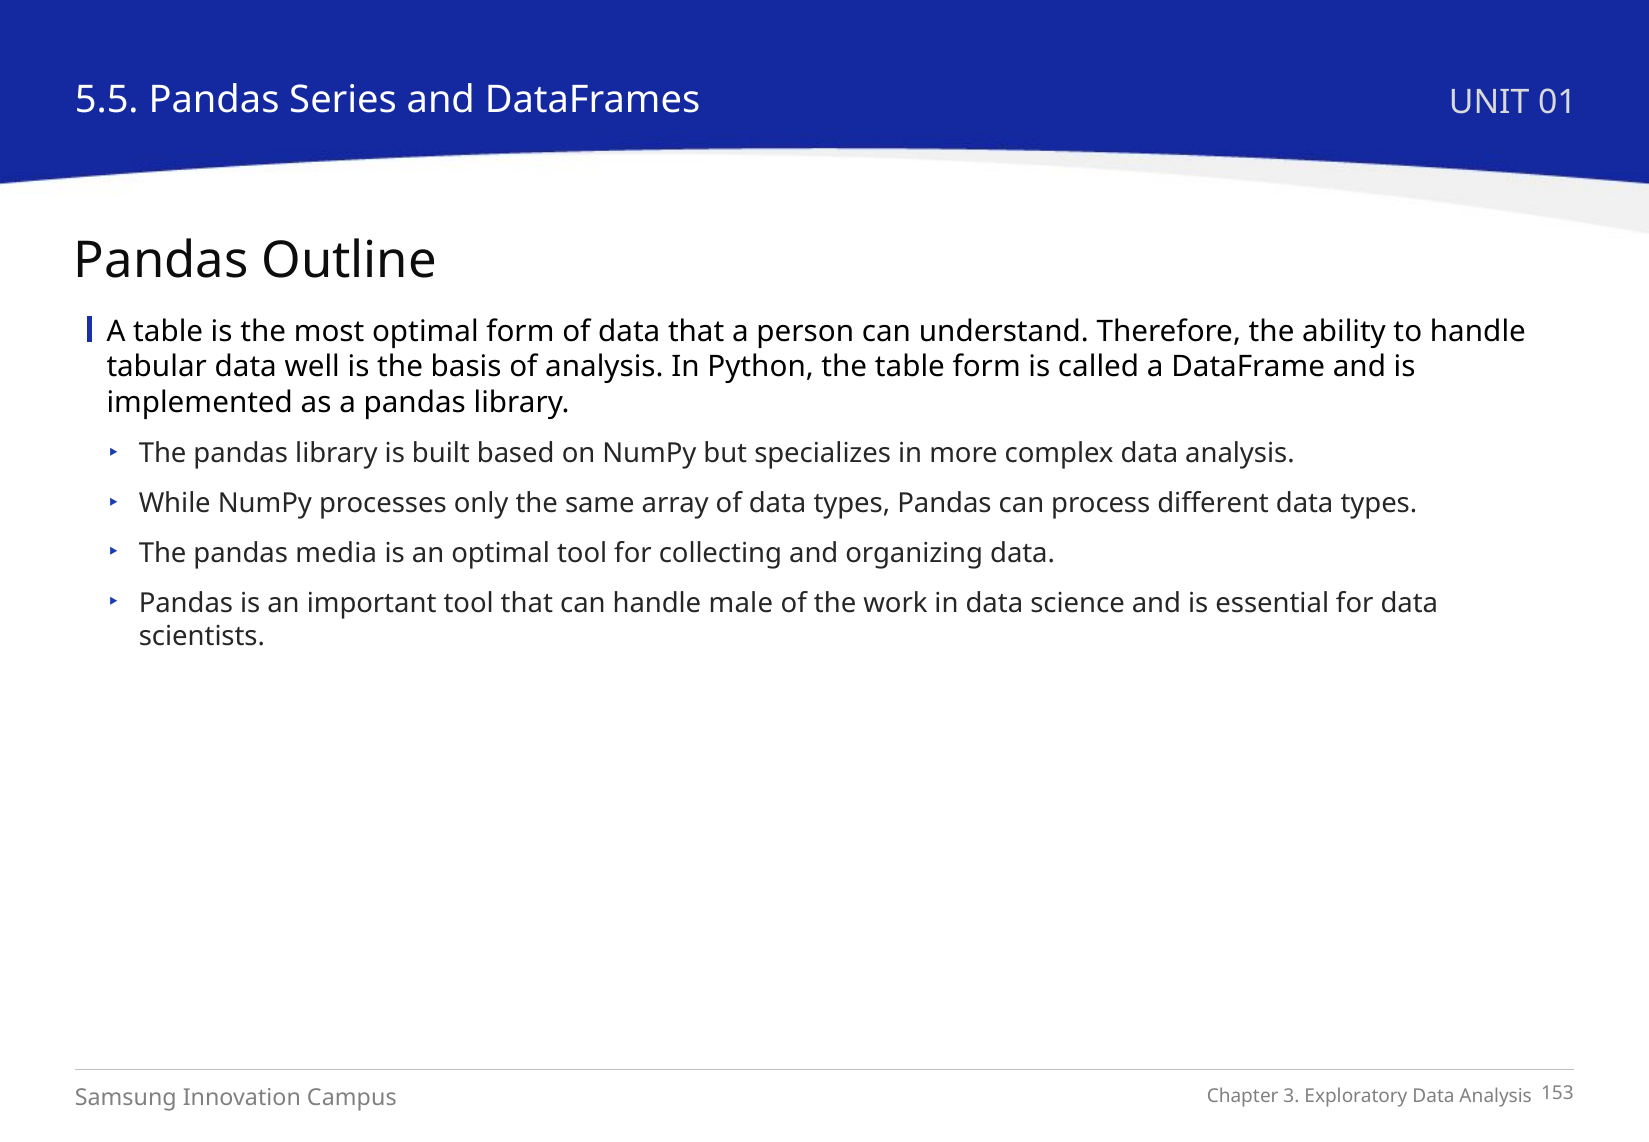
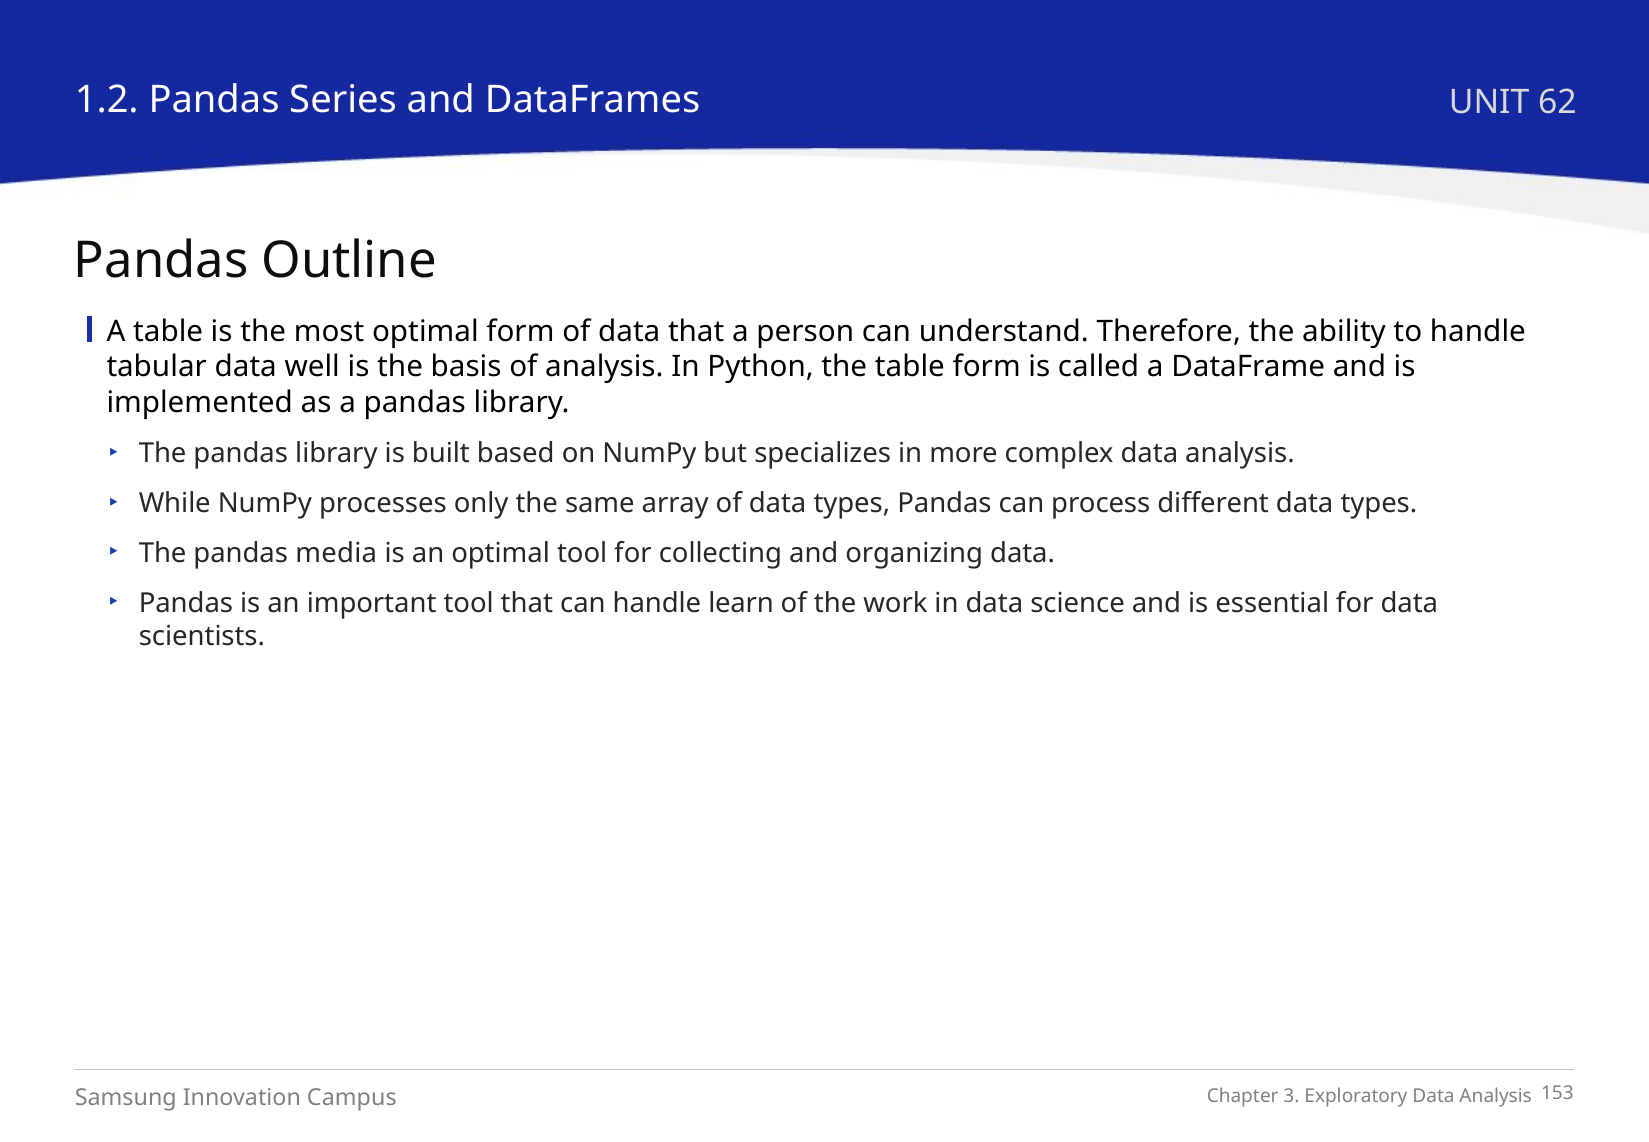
5.5: 5.5 -> 1.2
01: 01 -> 62
male: male -> learn
